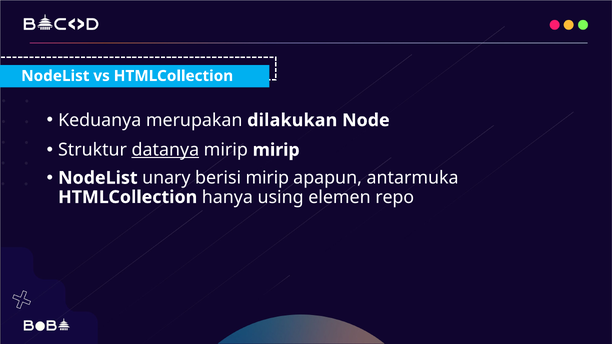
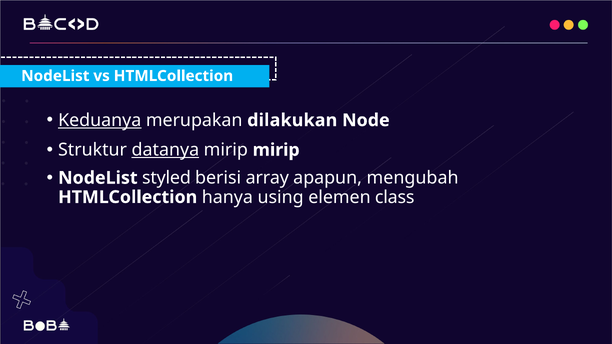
Keduanya underline: none -> present
unary: unary -> styled
berisi mirip: mirip -> array
antarmuka: antarmuka -> mengubah
repo: repo -> class
